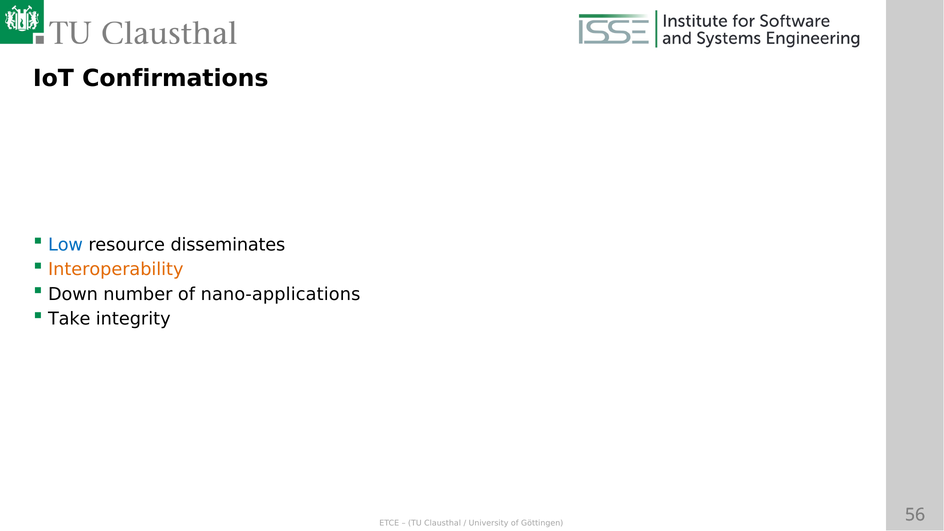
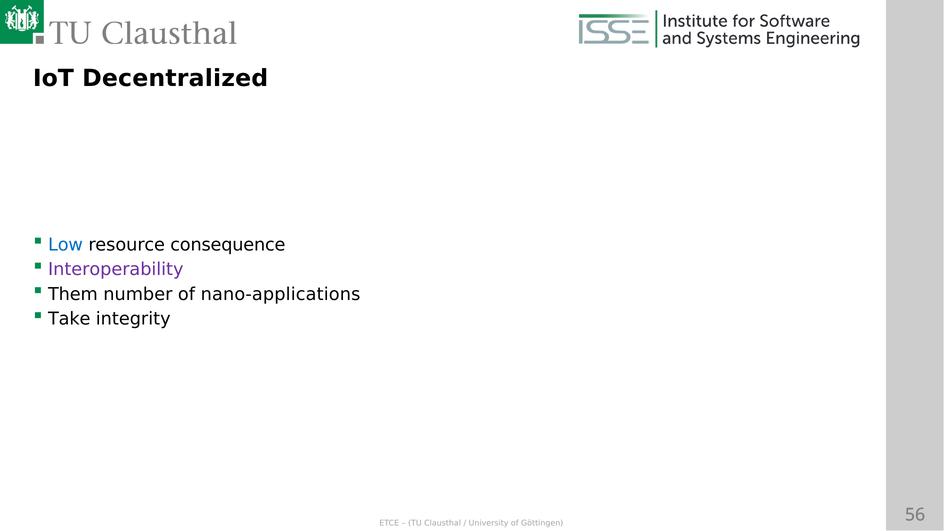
Confirmations: Confirmations -> Decentralized
disseminates: disseminates -> consequence
Interoperability colour: orange -> purple
Down: Down -> Them
